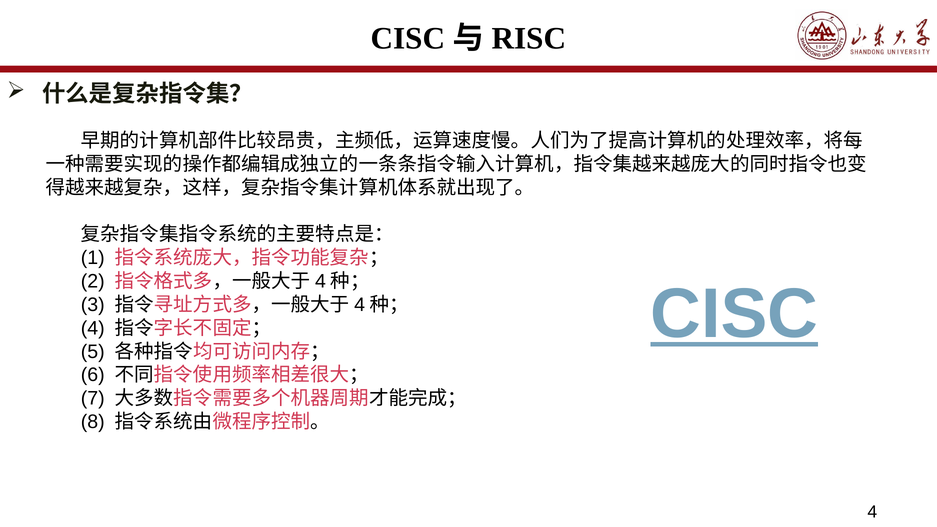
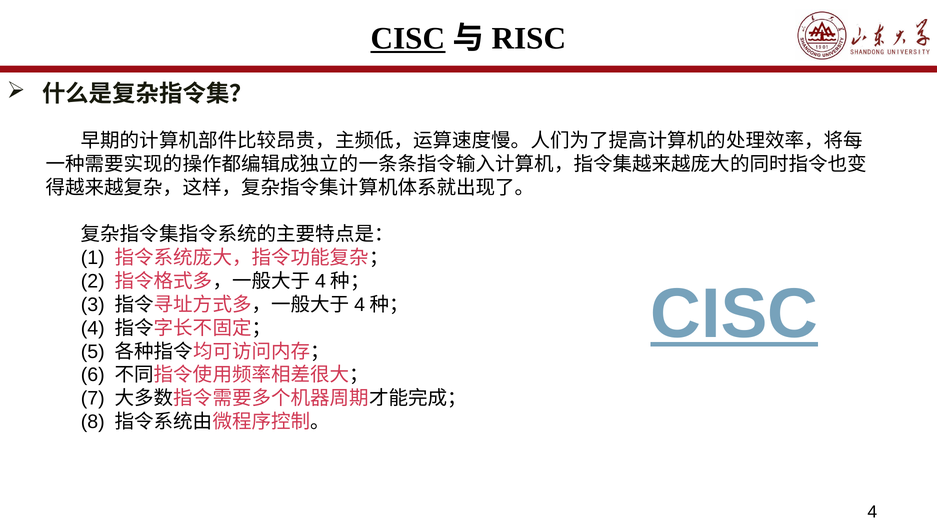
CISC at (408, 38) underline: none -> present
